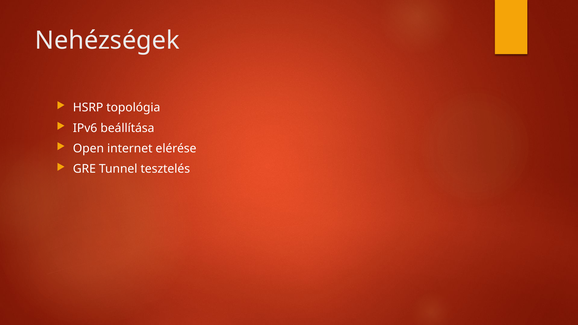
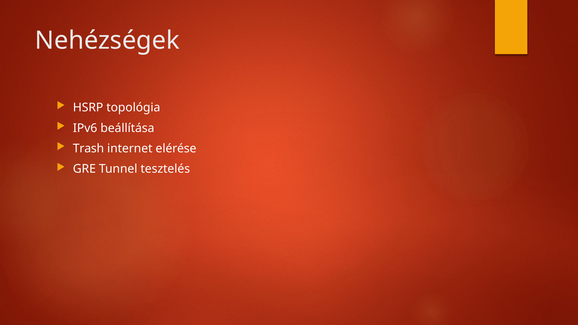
Open: Open -> Trash
